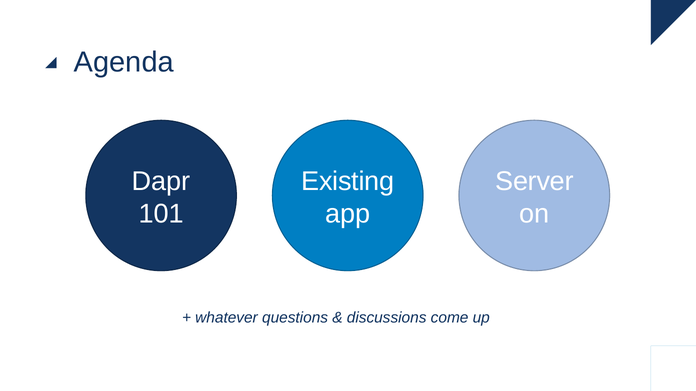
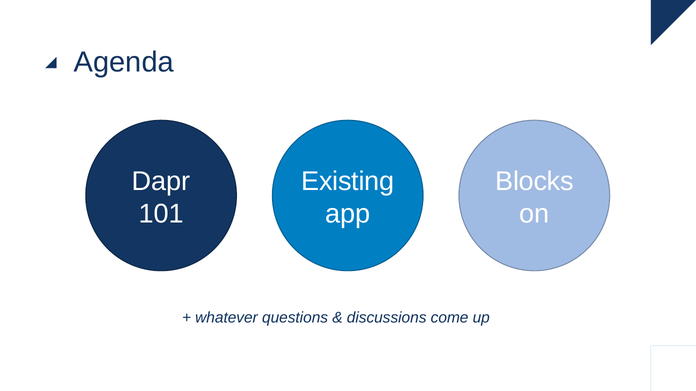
Server: Server -> Blocks
